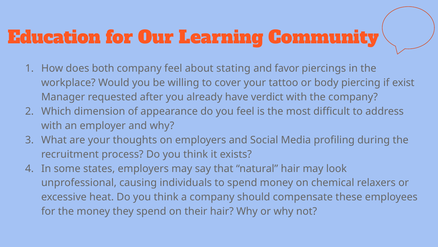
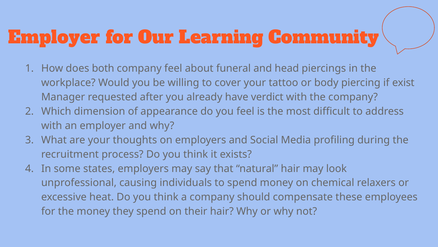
Education at (54, 38): Education -> Employer
stating: stating -> funeral
favor: favor -> head
